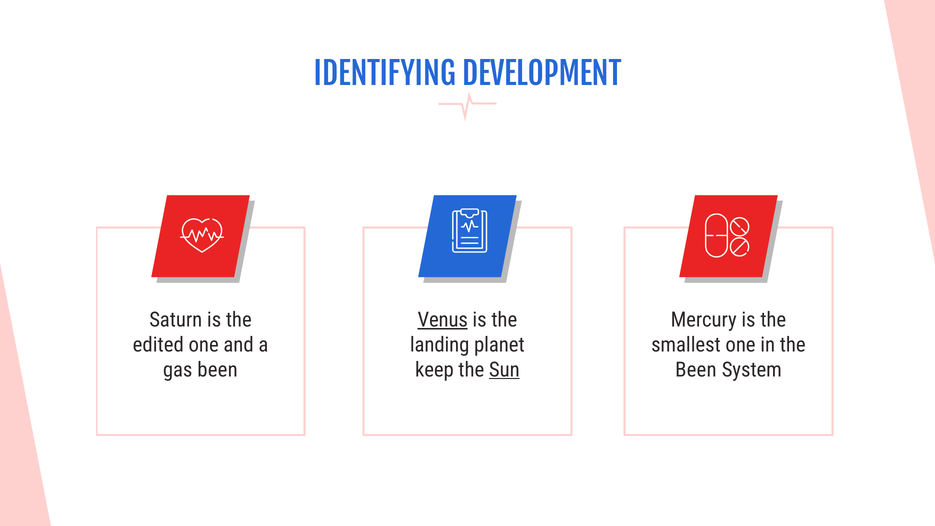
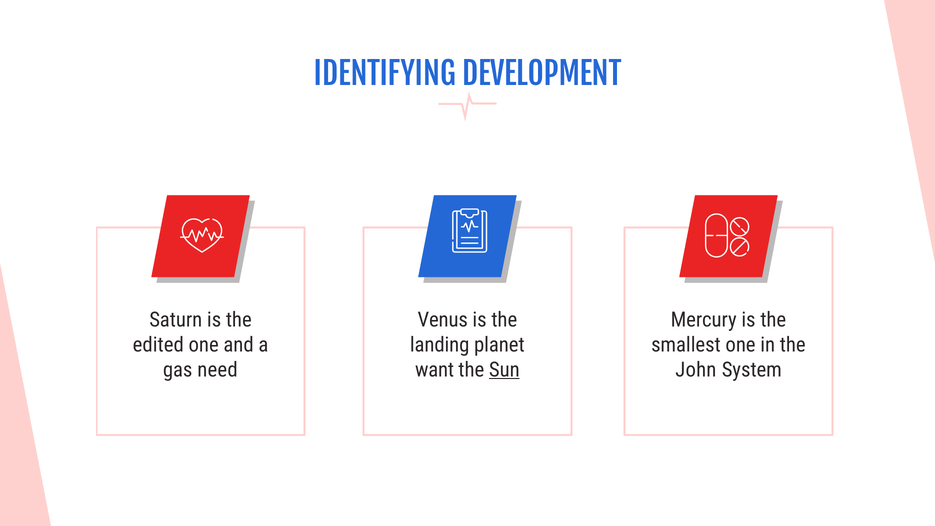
Venus underline: present -> none
gas been: been -> need
keep: keep -> want
Been at (696, 370): Been -> John
